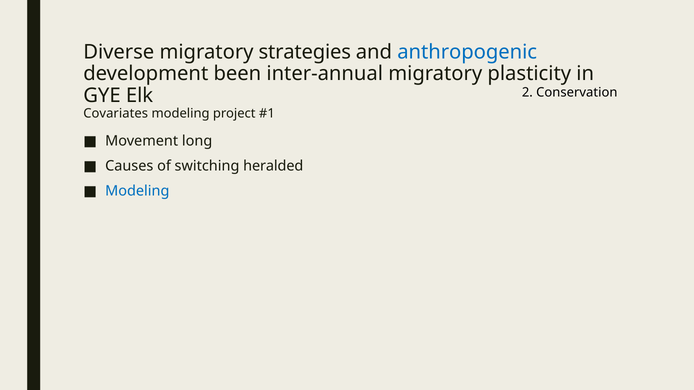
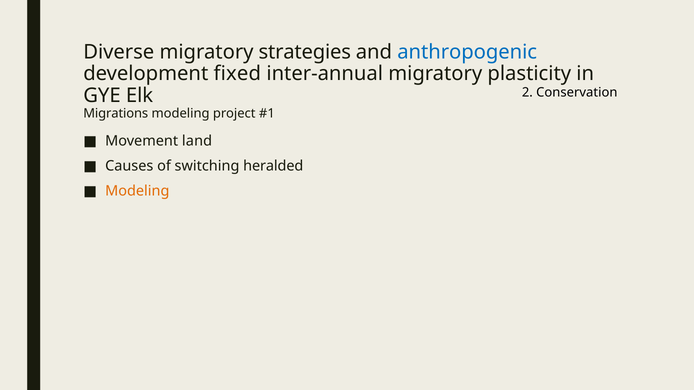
been: been -> fixed
Covariates: Covariates -> Migrations
long: long -> land
Modeling at (137, 191) colour: blue -> orange
